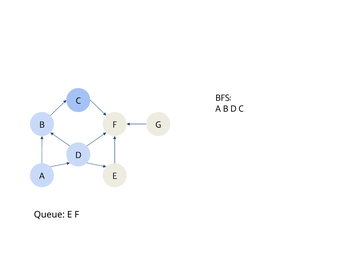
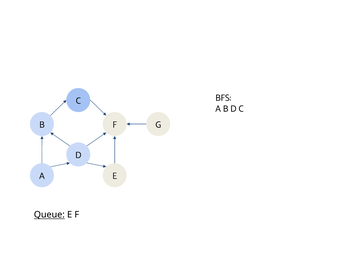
Queue underline: none -> present
